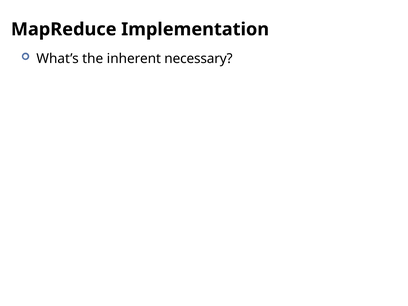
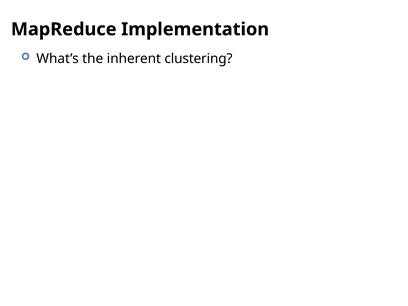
necessary: necessary -> clustering
